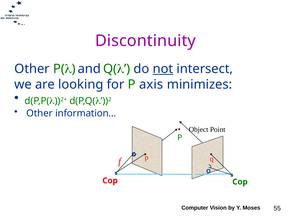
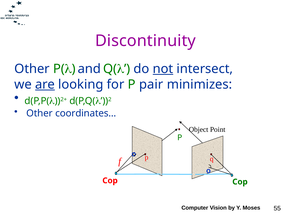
are underline: none -> present
axis: axis -> pair
information…: information… -> coordinates…
